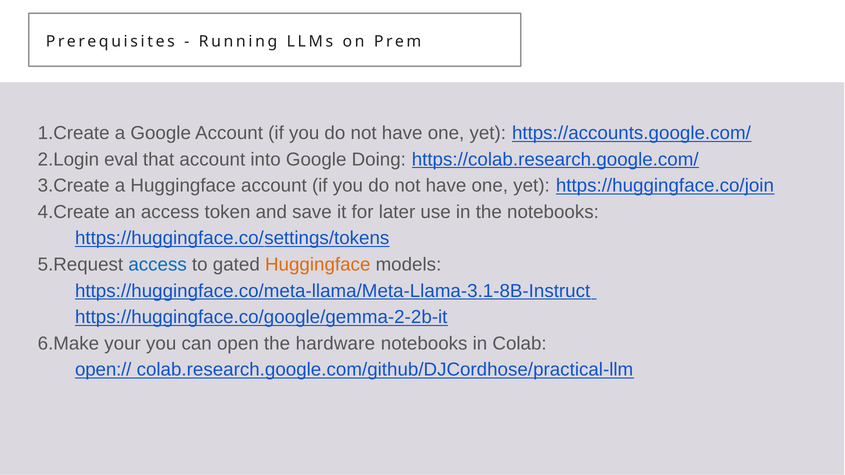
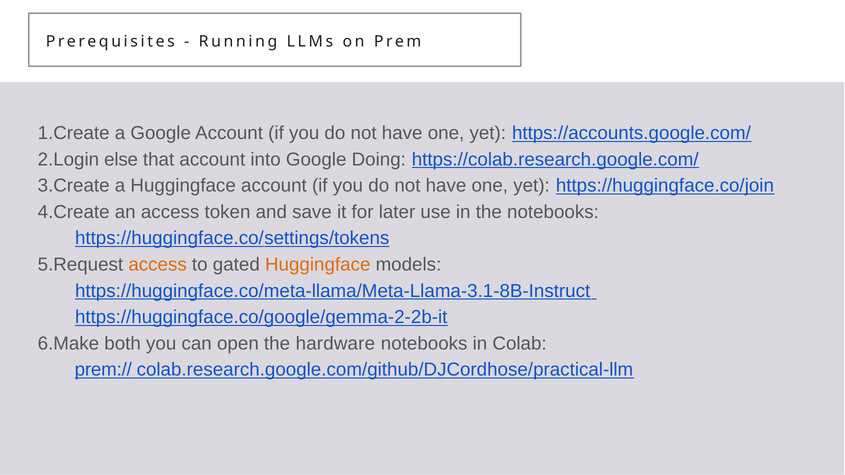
eval: eval -> else
access at (158, 265) colour: blue -> orange
your: your -> both
open://: open:// -> prem://
